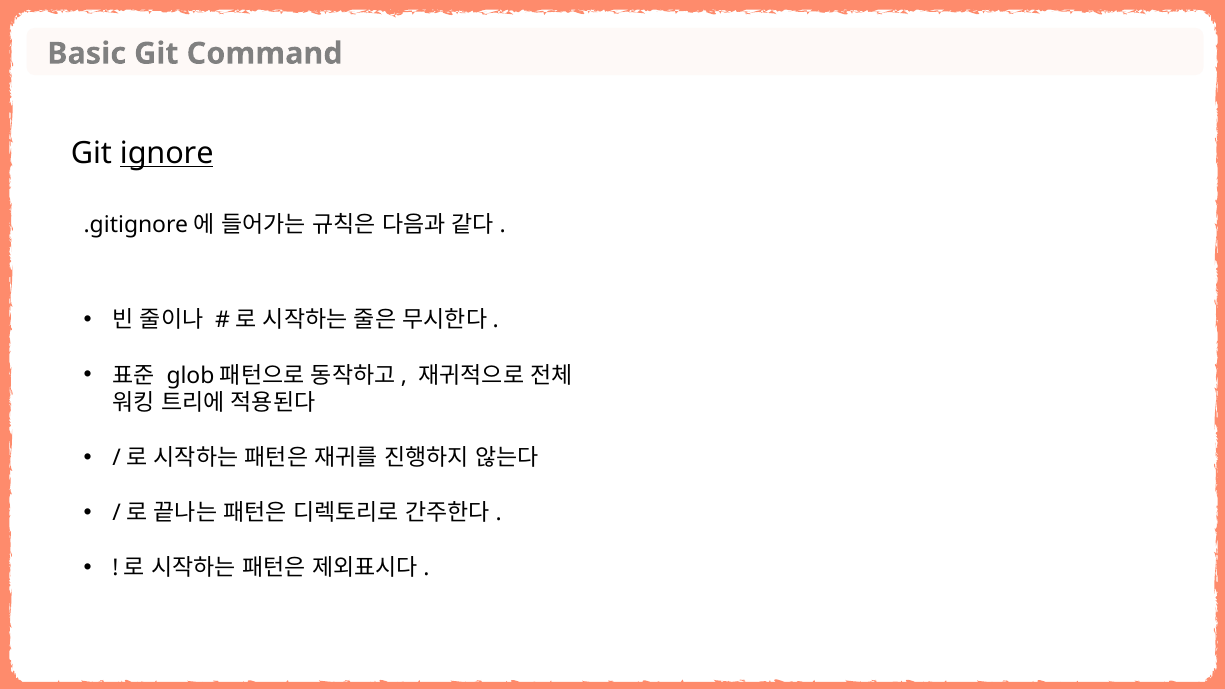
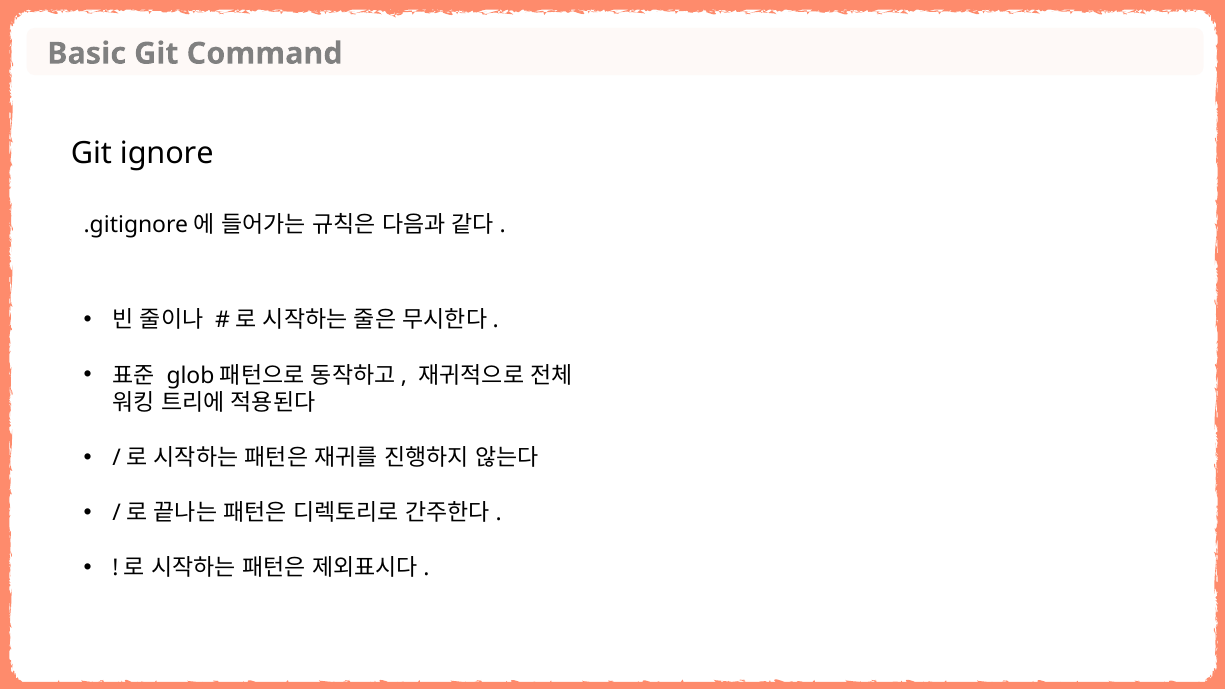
ignore underline: present -> none
